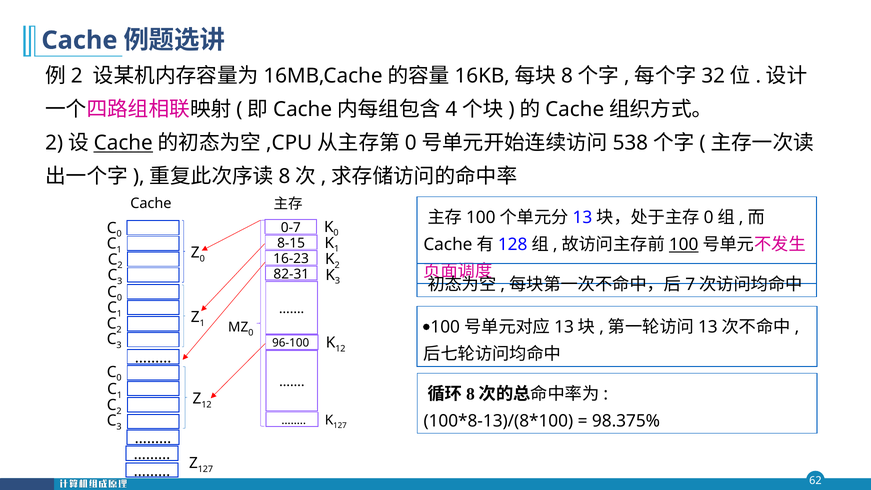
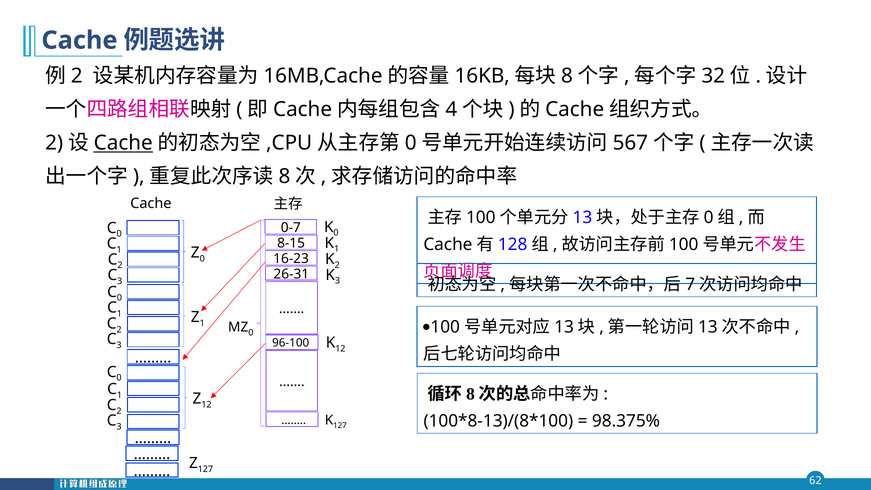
538: 538 -> 567
100 at (684, 244) underline: present -> none
82-31: 82-31 -> 26-31
